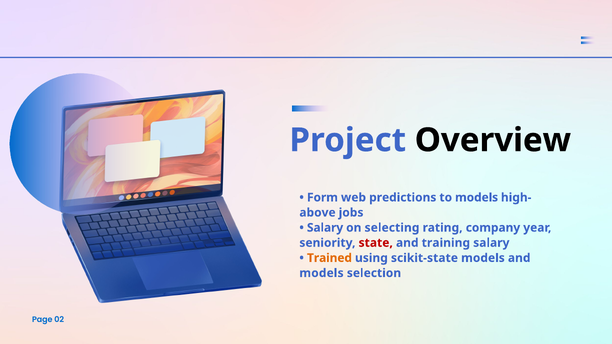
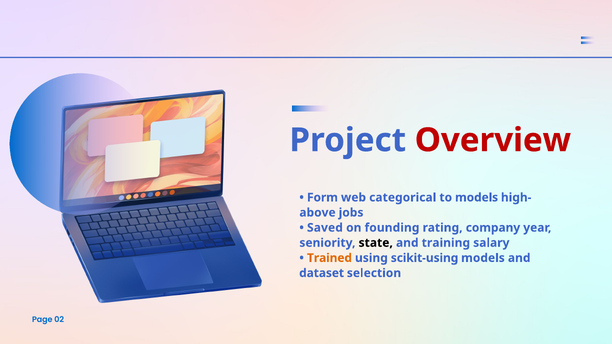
Overview colour: black -> red
predictions: predictions -> categorical
Salary at (325, 228): Salary -> Saved
selecting: selecting -> founding
state colour: red -> black
scikit-state: scikit-state -> scikit-using
models at (321, 273): models -> dataset
